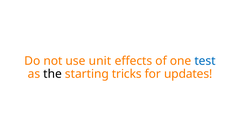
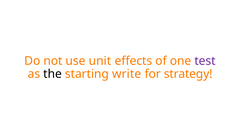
test colour: blue -> purple
tricks: tricks -> write
updates: updates -> strategy
